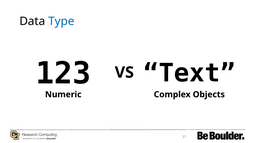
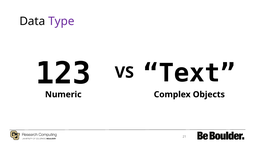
Type colour: blue -> purple
